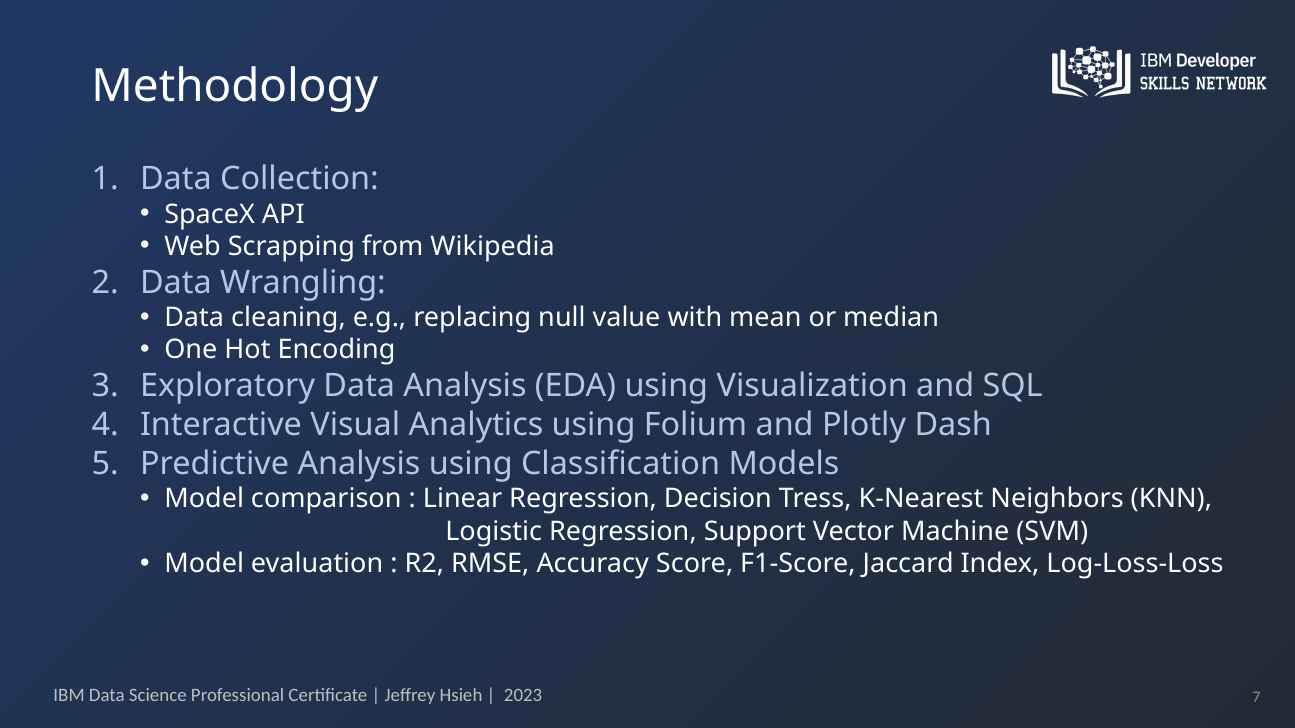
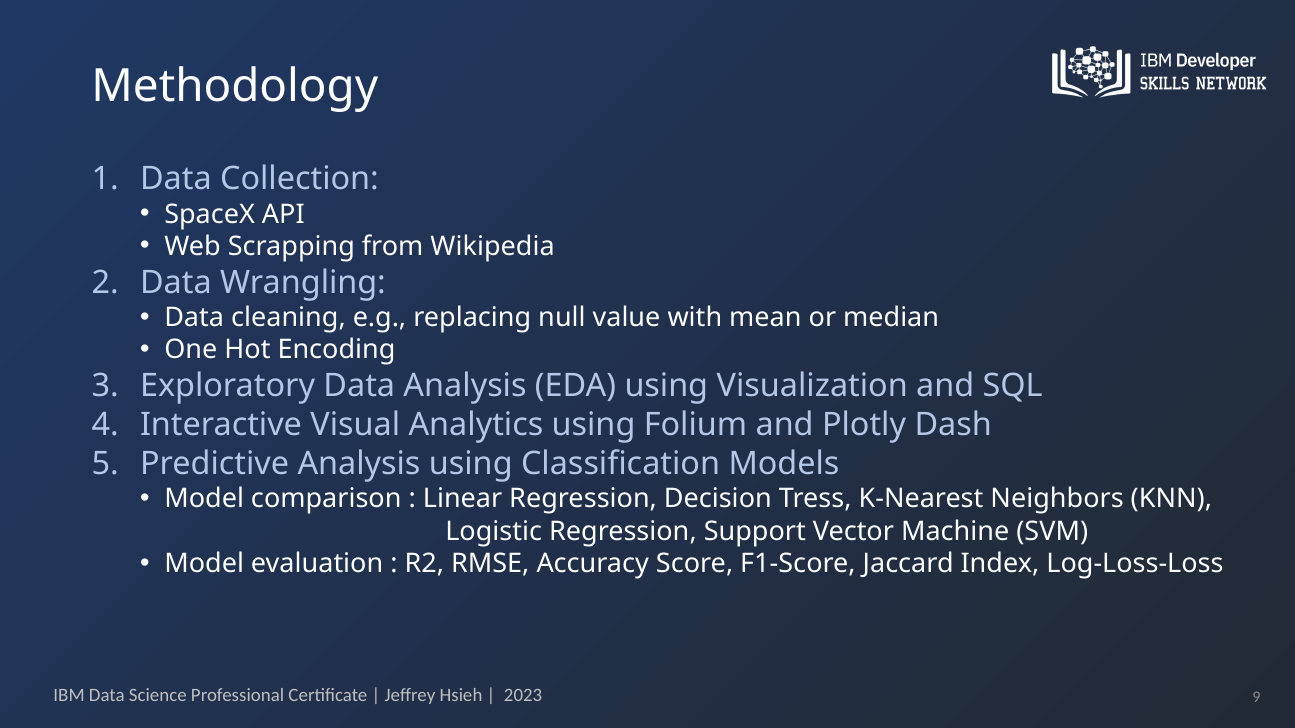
7: 7 -> 9
